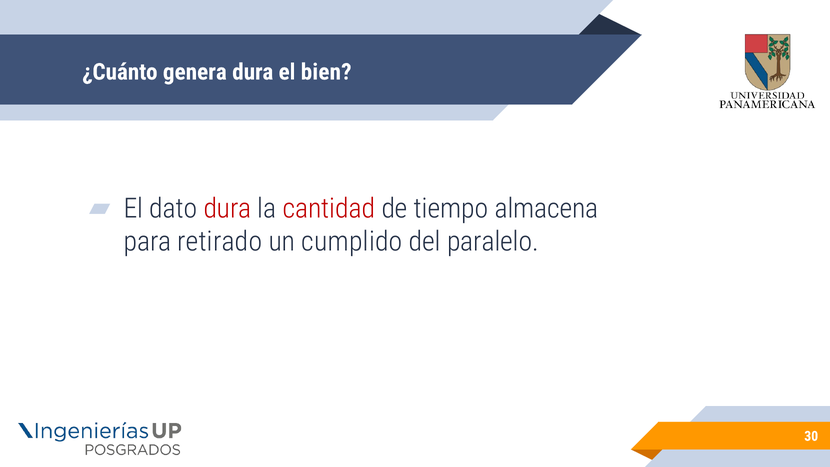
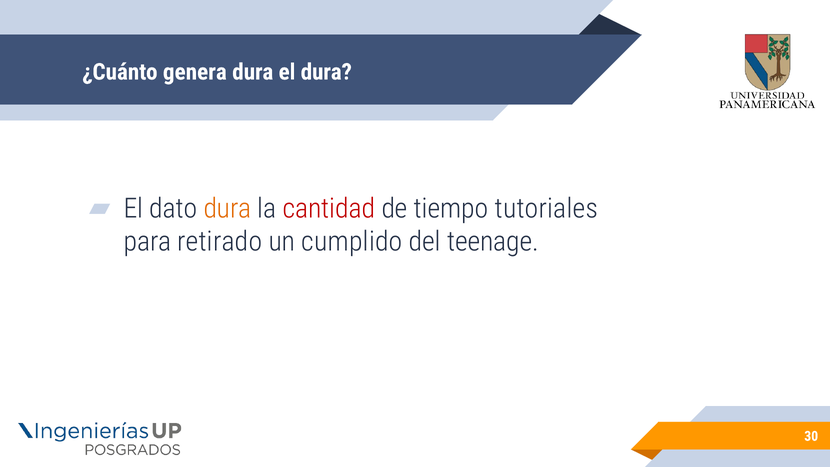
el bien: bien -> dura
dura at (227, 208) colour: red -> orange
almacena: almacena -> tutoriales
paralelo: paralelo -> teenage
